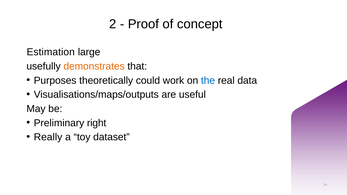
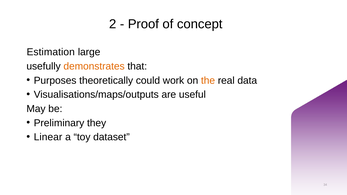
the colour: blue -> orange
right: right -> they
Really: Really -> Linear
